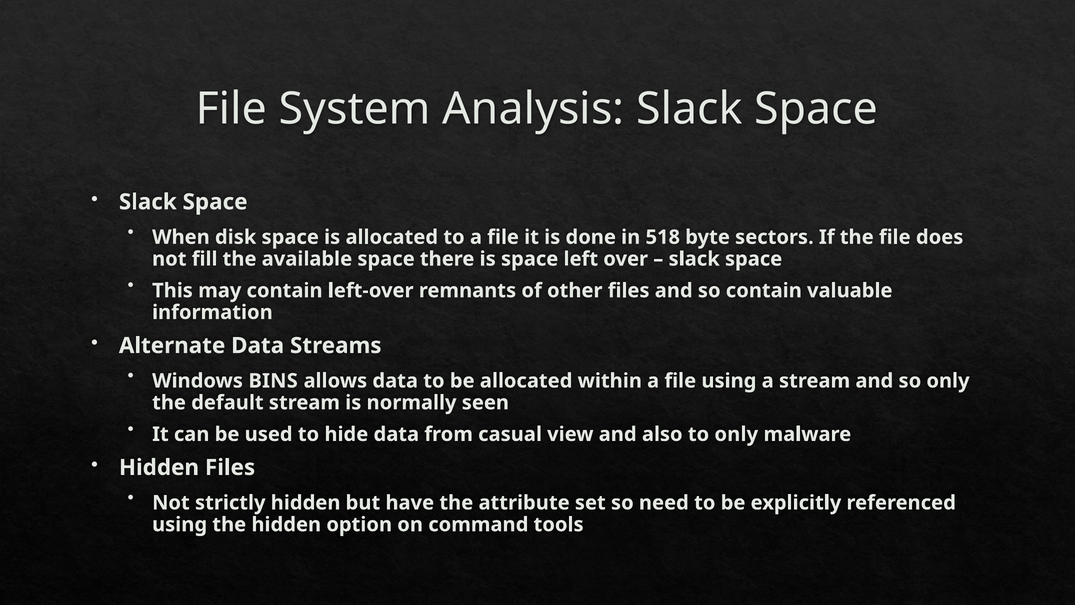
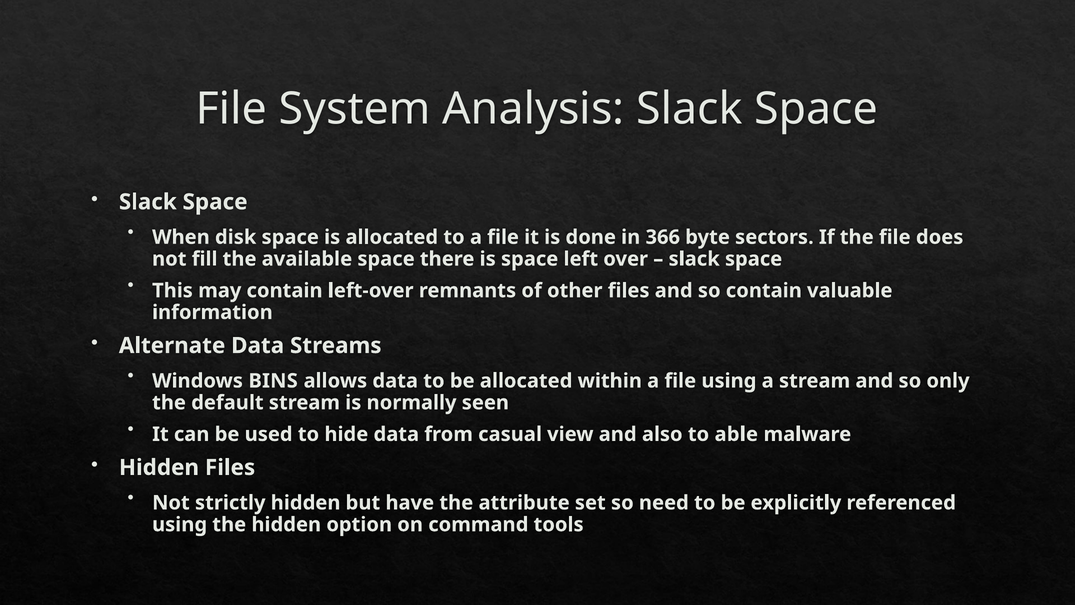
518: 518 -> 366
to only: only -> able
